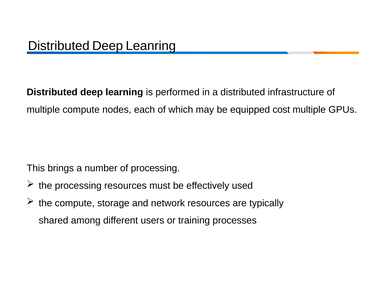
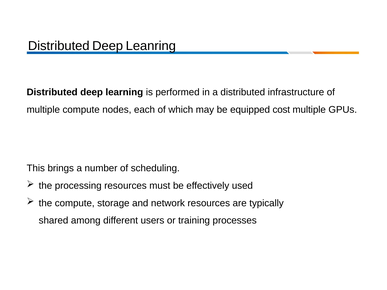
of processing: processing -> scheduling
